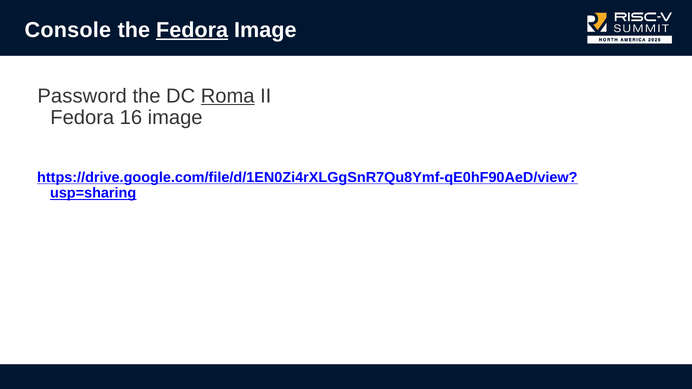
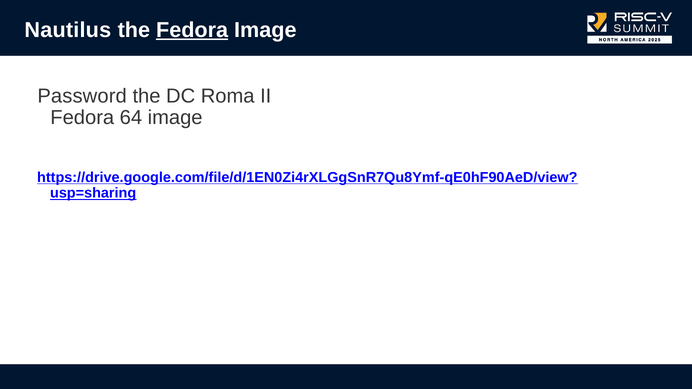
Console: Console -> Nautilus
Roma underline: present -> none
16: 16 -> 64
